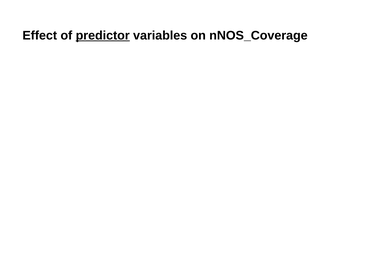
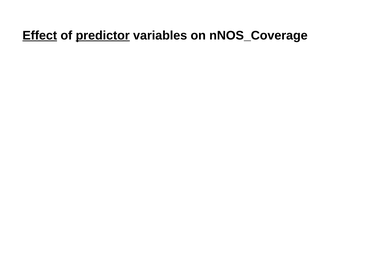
Effect underline: none -> present
